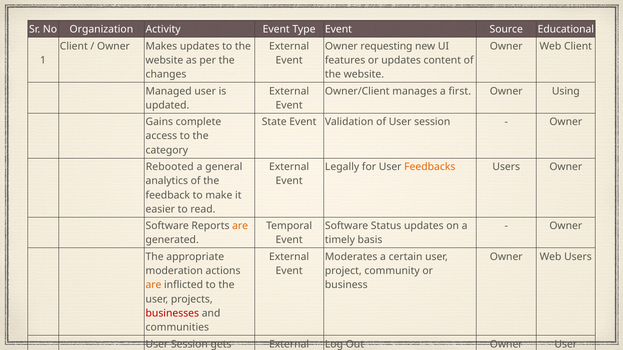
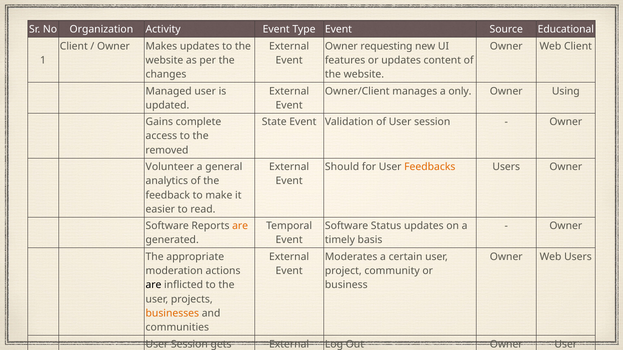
first: first -> only
category at (167, 150): category -> removed
Rebooted: Rebooted -> Volunteer
Legally: Legally -> Should
are at (153, 285) colour: orange -> black
businesses colour: red -> orange
